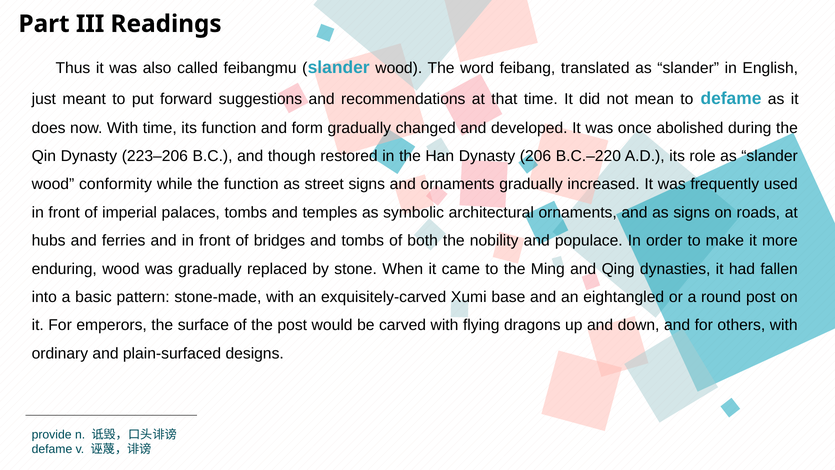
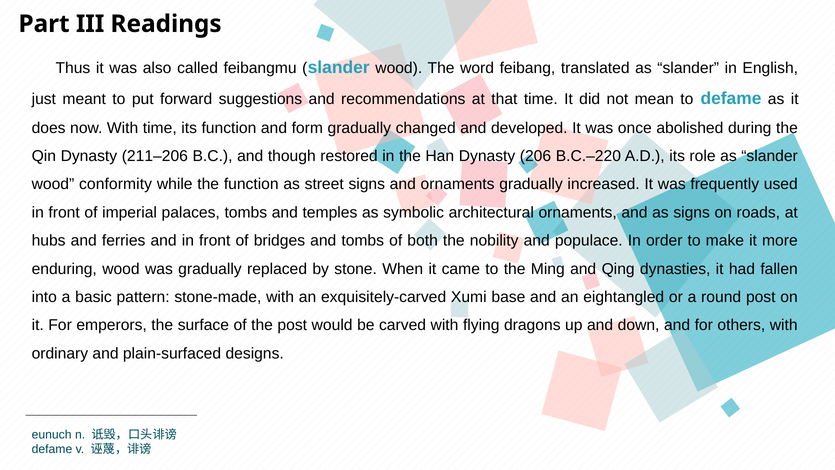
223–206: 223–206 -> 211–206
provide: provide -> eunuch
